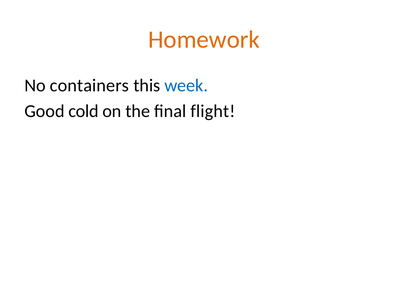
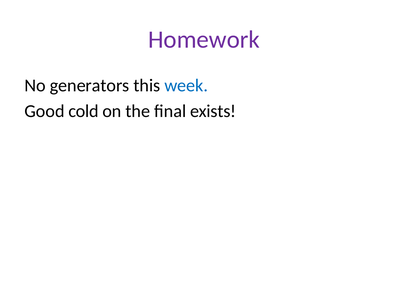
Homework colour: orange -> purple
containers: containers -> generators
flight: flight -> exists
